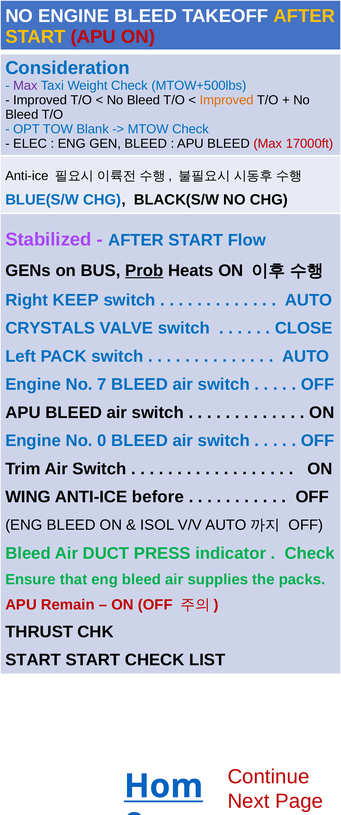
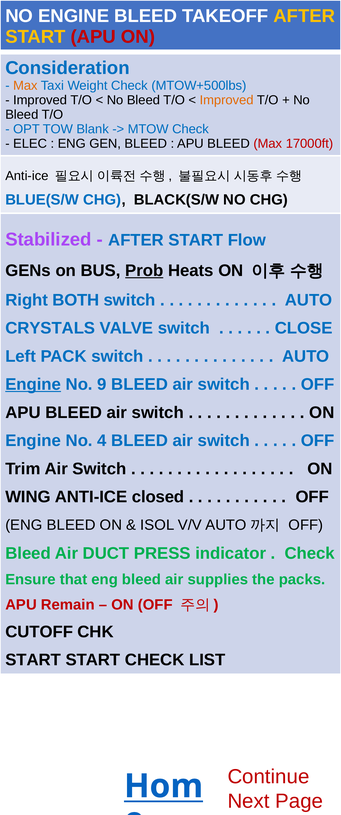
Max at (25, 86) colour: purple -> orange
KEEP: KEEP -> BOTH
Engine at (33, 385) underline: none -> present
7: 7 -> 9
0: 0 -> 4
before: before -> closed
THRUST: THRUST -> CUTOFF
